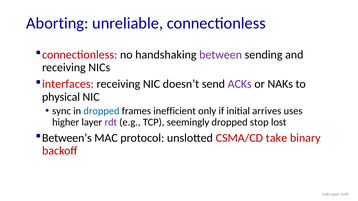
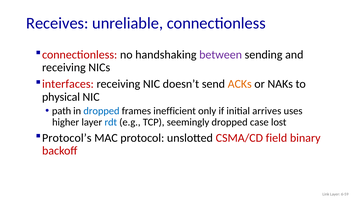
Aborting: Aborting -> Receives
ACKs colour: purple -> orange
sync: sync -> path
rdt colour: purple -> blue
stop: stop -> case
Between’s: Between’s -> Protocol’s
take: take -> field
